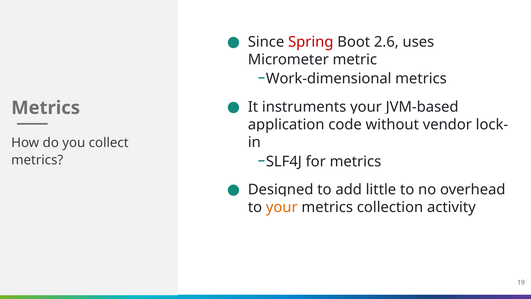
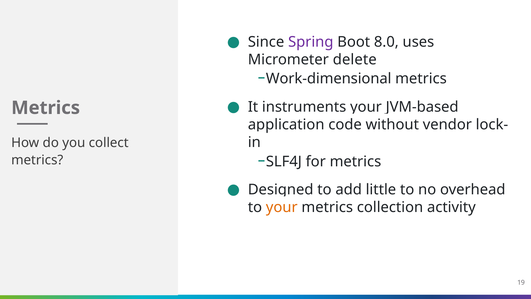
Spring colour: red -> purple
2.6: 2.6 -> 8.0
metric: metric -> delete
